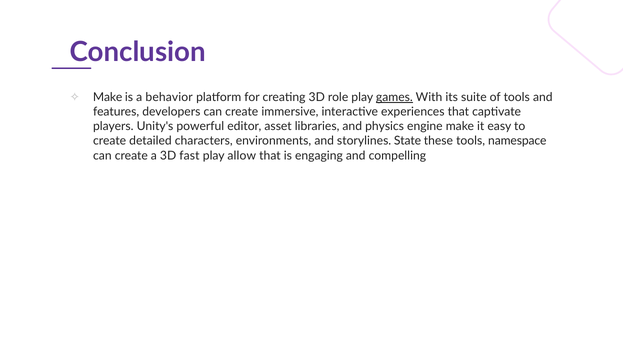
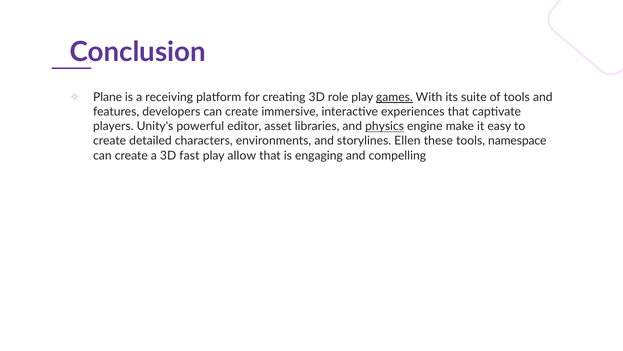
Make at (108, 97): Make -> Plane
behavior: behavior -> receiving
physics underline: none -> present
State: State -> Ellen
